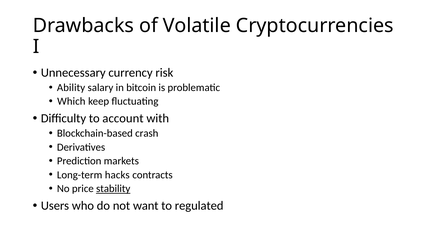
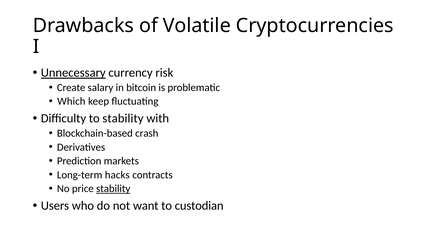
Unnecessary underline: none -> present
Ability: Ability -> Create
to account: account -> stability
regulated: regulated -> custodian
